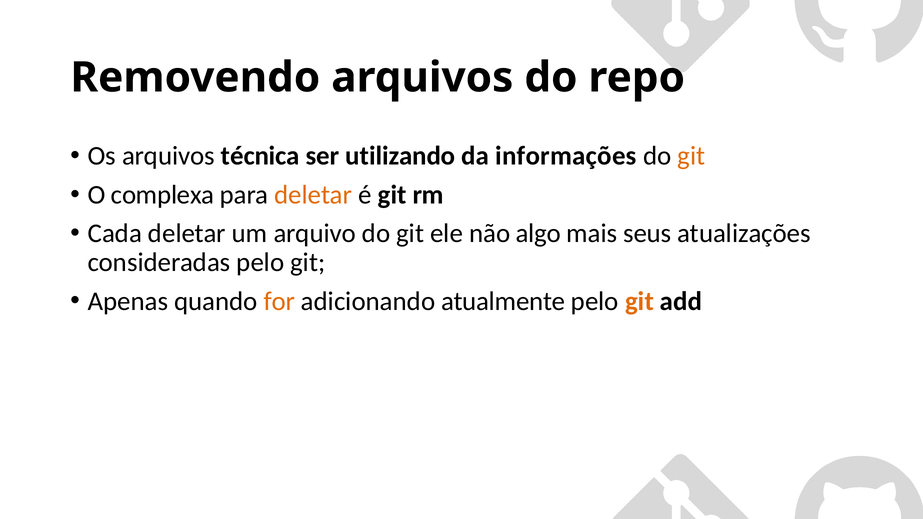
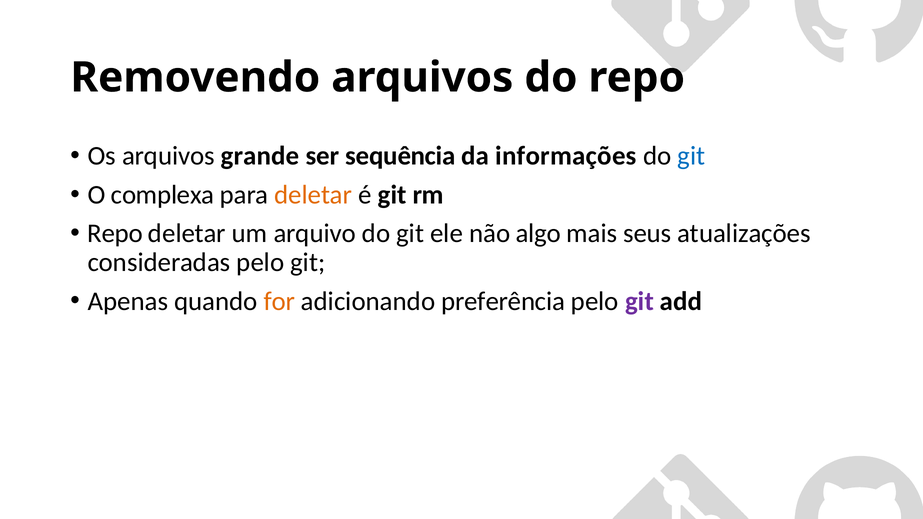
técnica: técnica -> grande
utilizando: utilizando -> sequência
git at (691, 156) colour: orange -> blue
Cada at (115, 233): Cada -> Repo
atualmente: atualmente -> preferência
git at (640, 301) colour: orange -> purple
